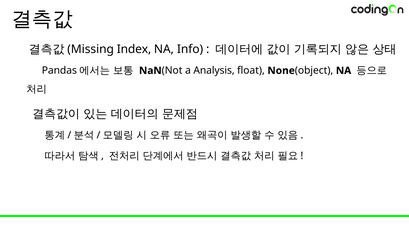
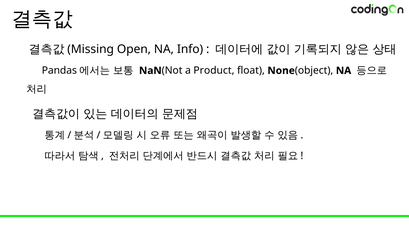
Index: Index -> Open
Analysis: Analysis -> Product
